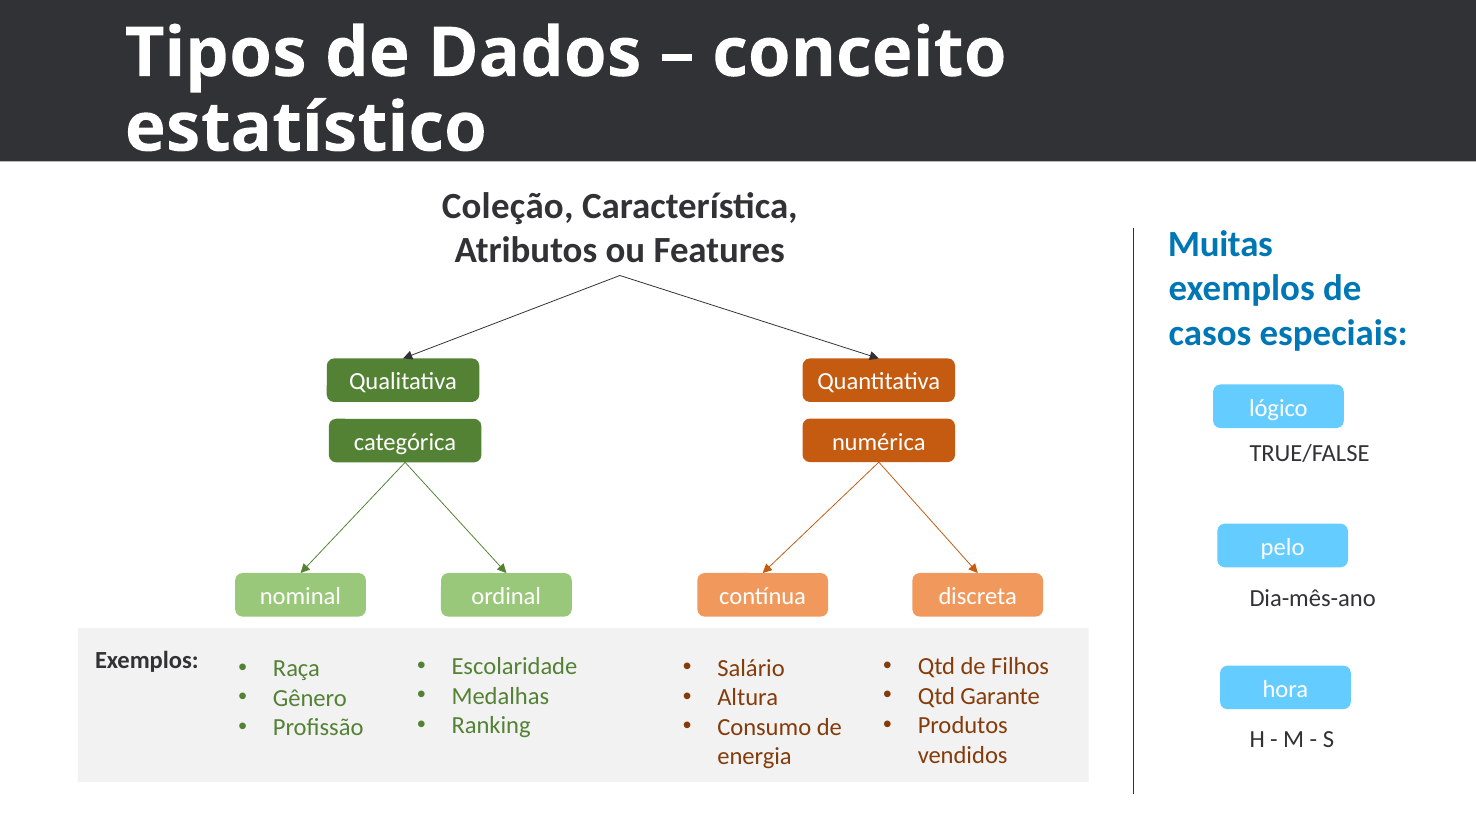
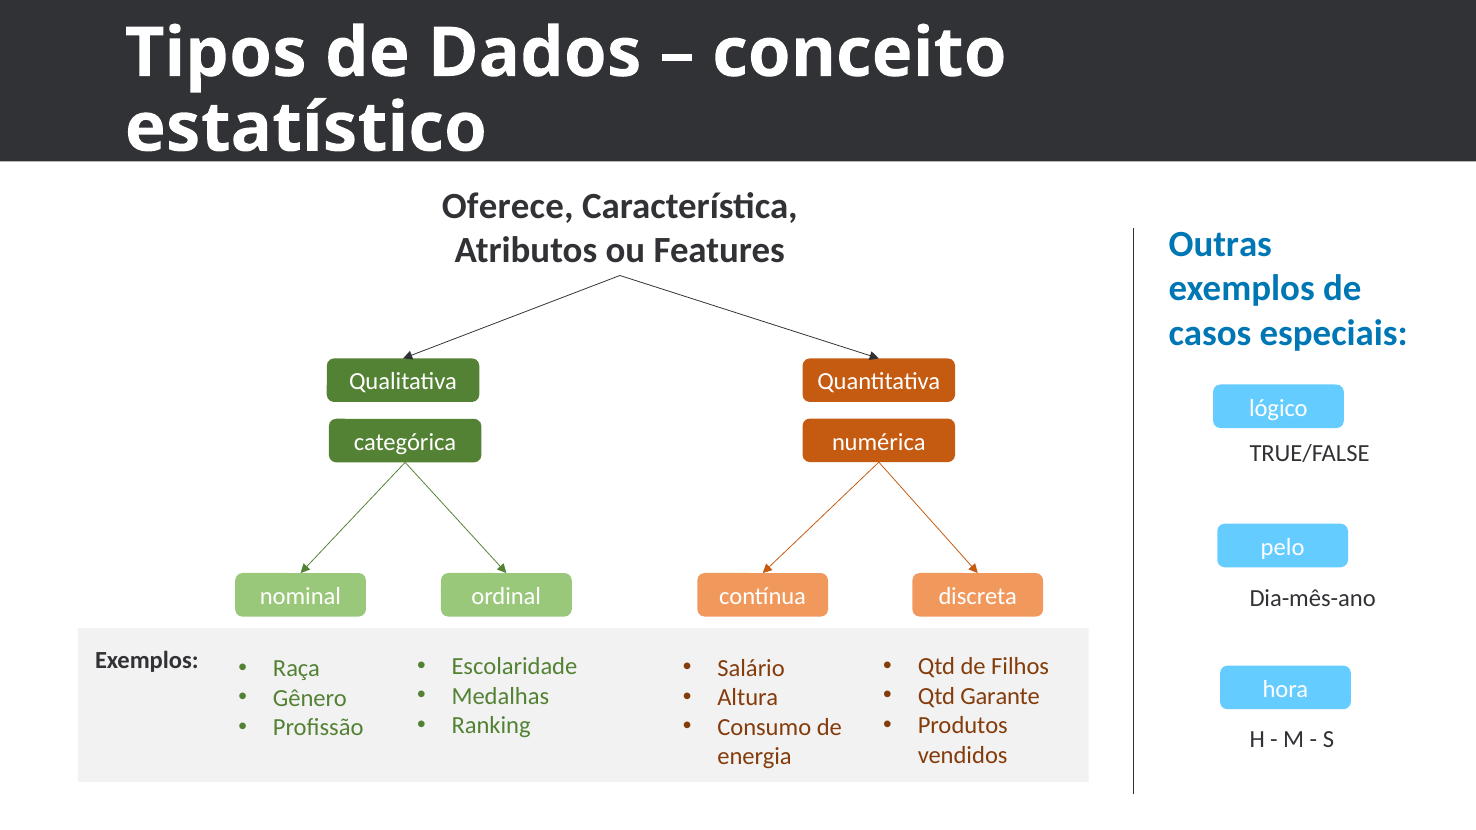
Coleção: Coleção -> Oferece
Muitas: Muitas -> Outras
